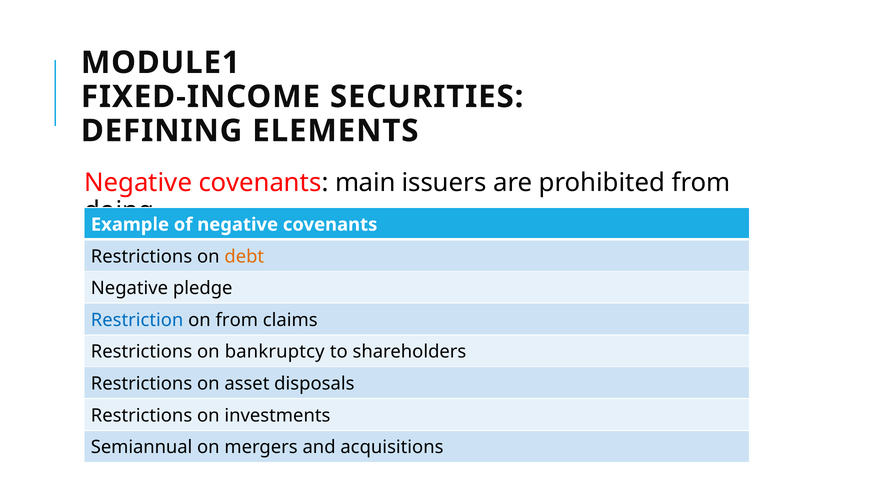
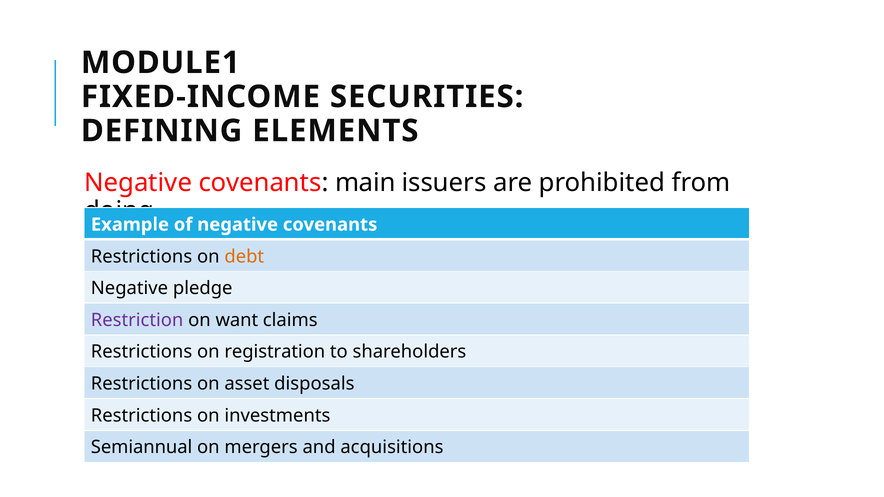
Restriction colour: blue -> purple
on from: from -> want
bankruptcy: bankruptcy -> registration
